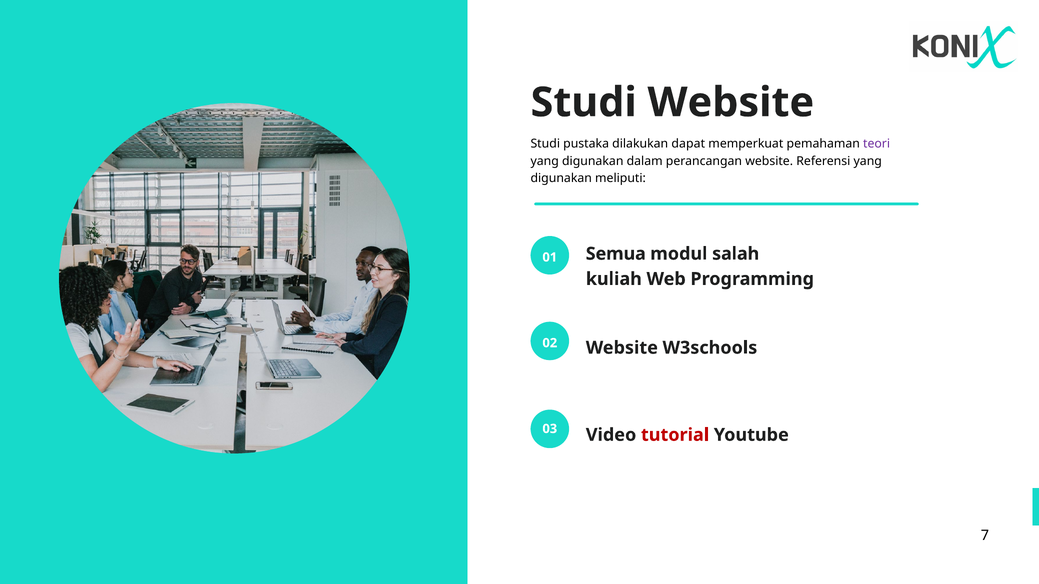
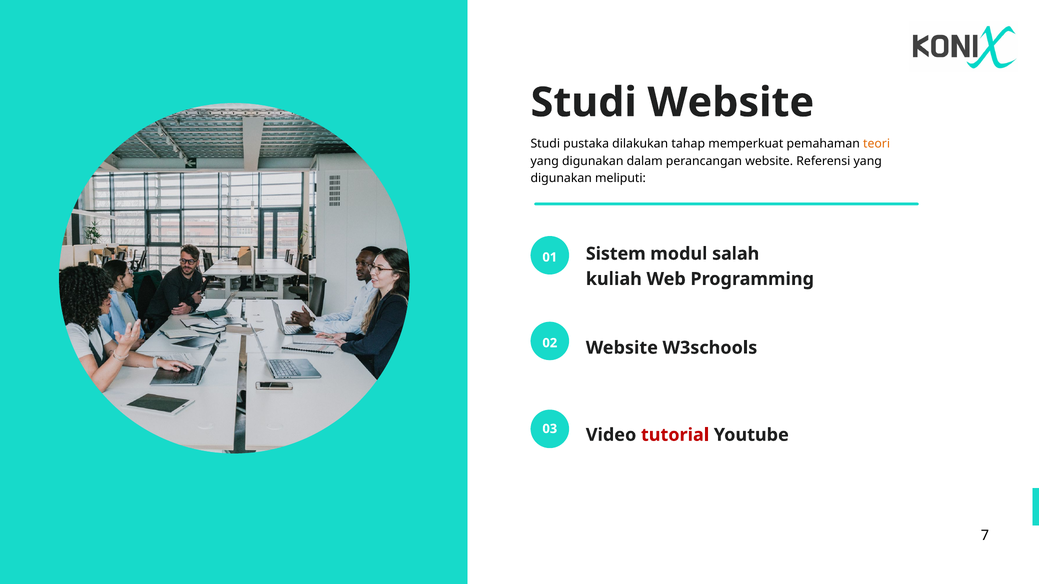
dapat: dapat -> tahap
teori colour: purple -> orange
Semua: Semua -> Sistem
